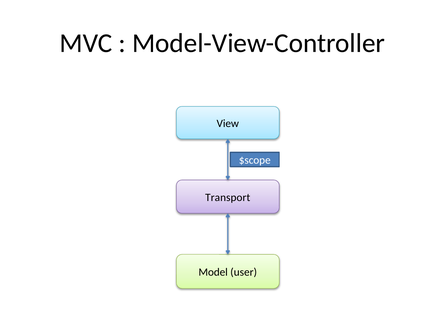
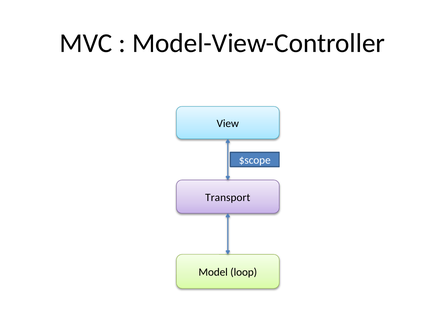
user: user -> loop
